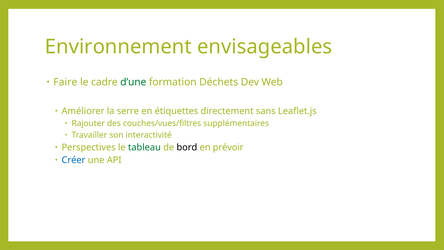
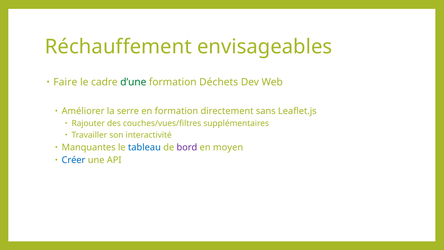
Environnement: Environnement -> Réchauffement
en étiquettes: étiquettes -> formation
Perspectives: Perspectives -> Manquantes
tableau colour: green -> blue
bord colour: black -> purple
prévoir: prévoir -> moyen
